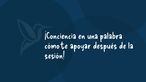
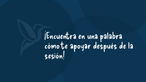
¡Conciencia: ¡Conciencia -> ¡Encuentra
